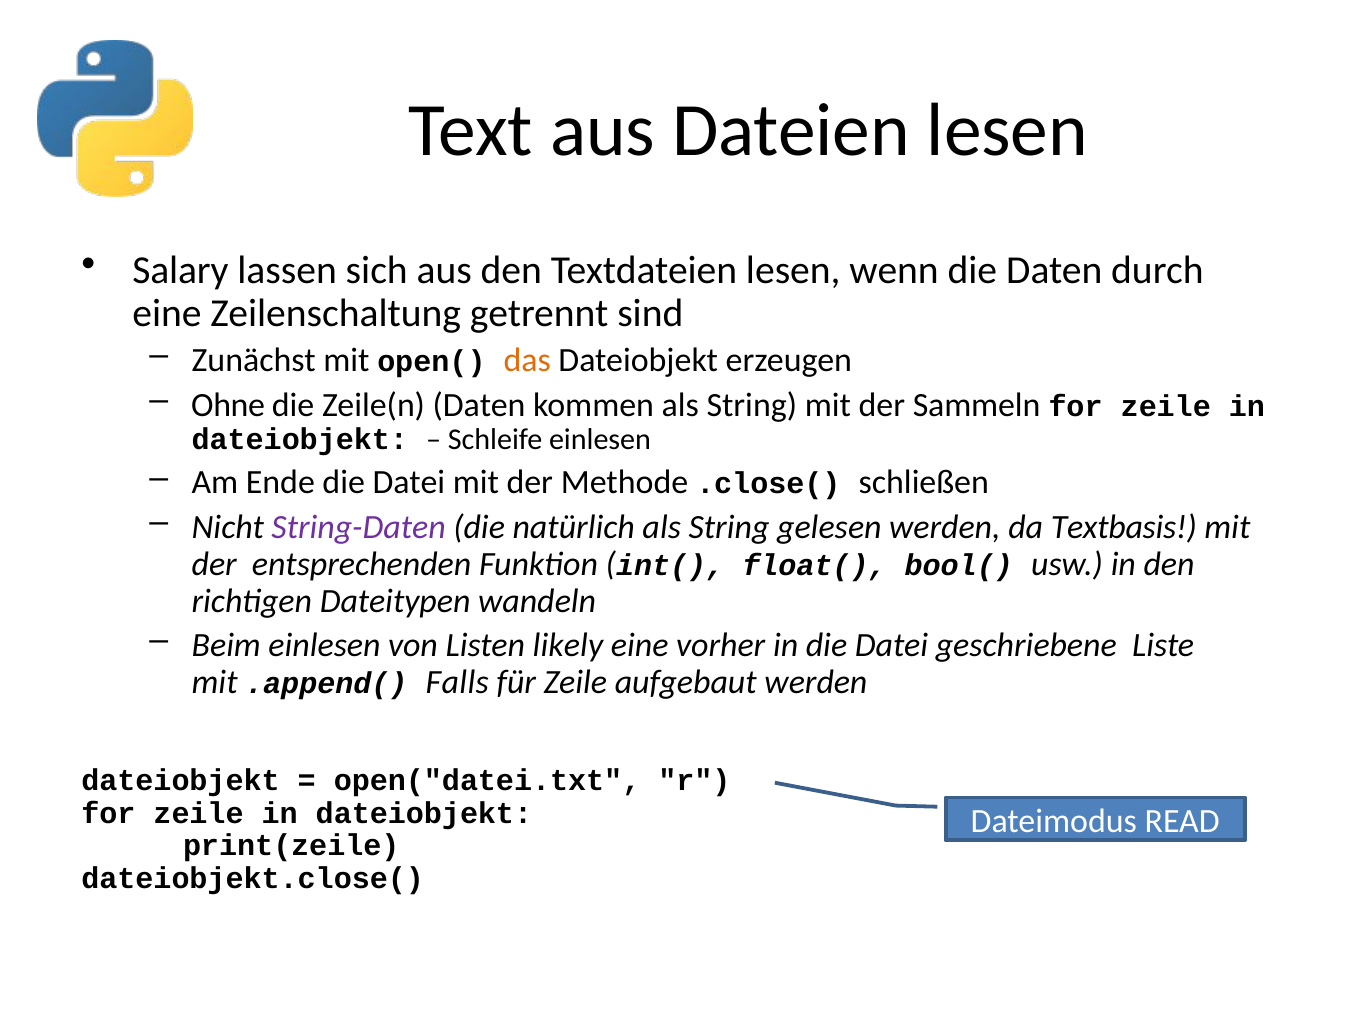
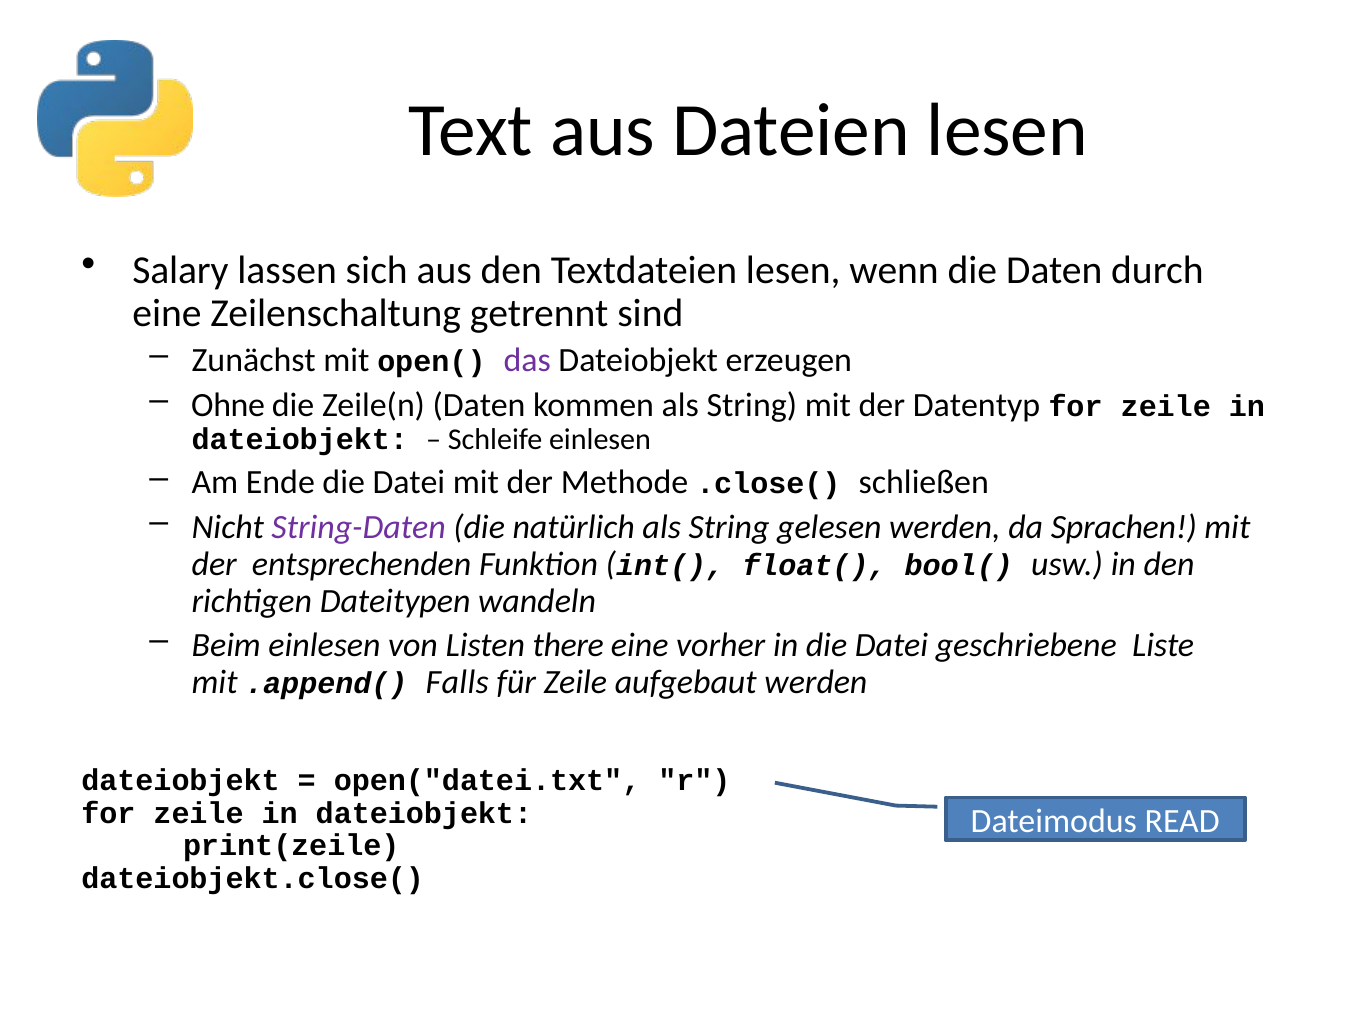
das colour: orange -> purple
Sammeln: Sammeln -> Datentyp
Textbasis: Textbasis -> Sprachen
likely: likely -> there
